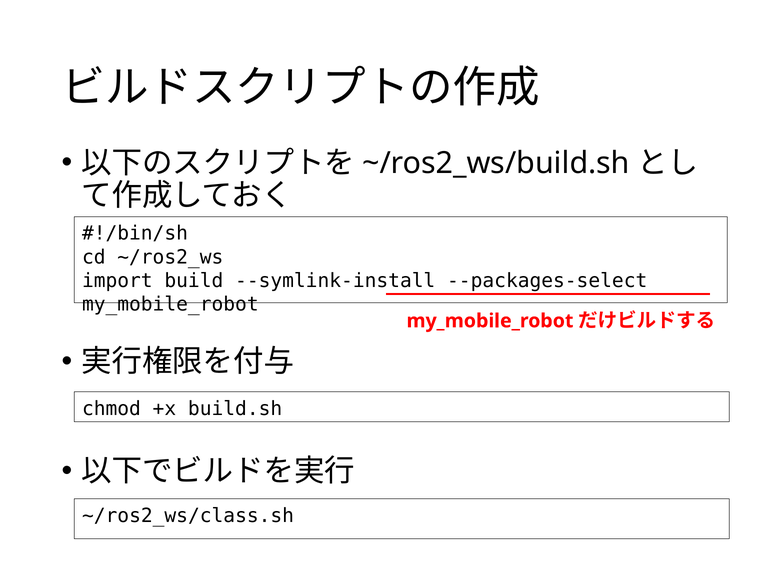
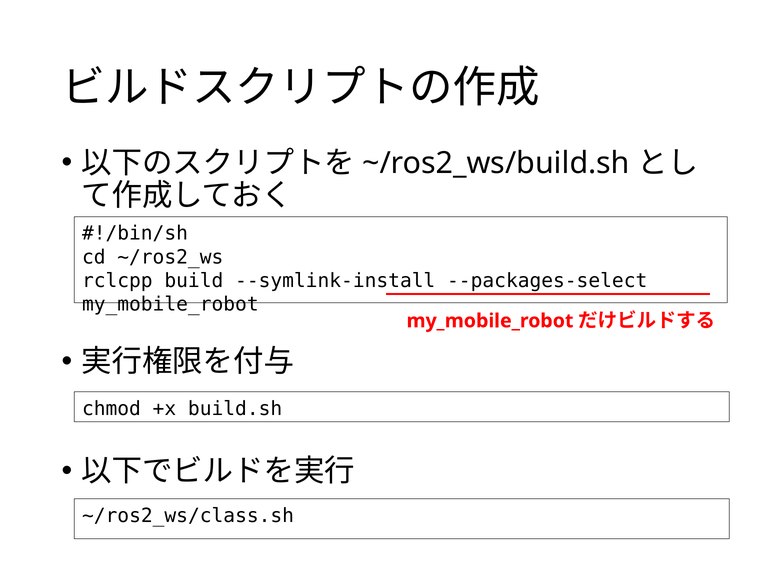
import: import -> rclcpp
